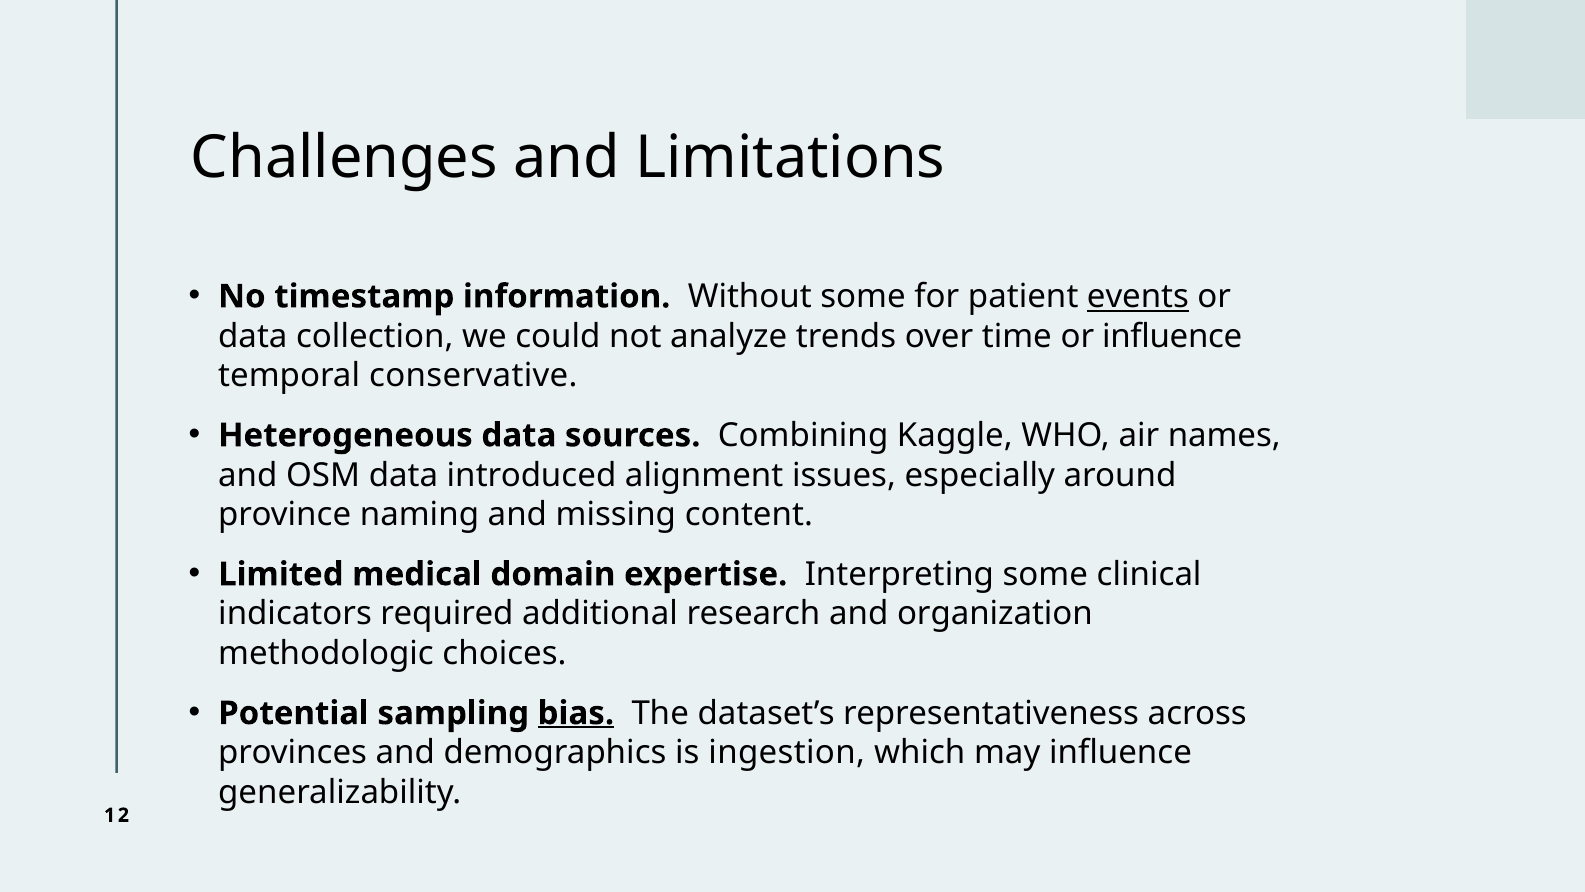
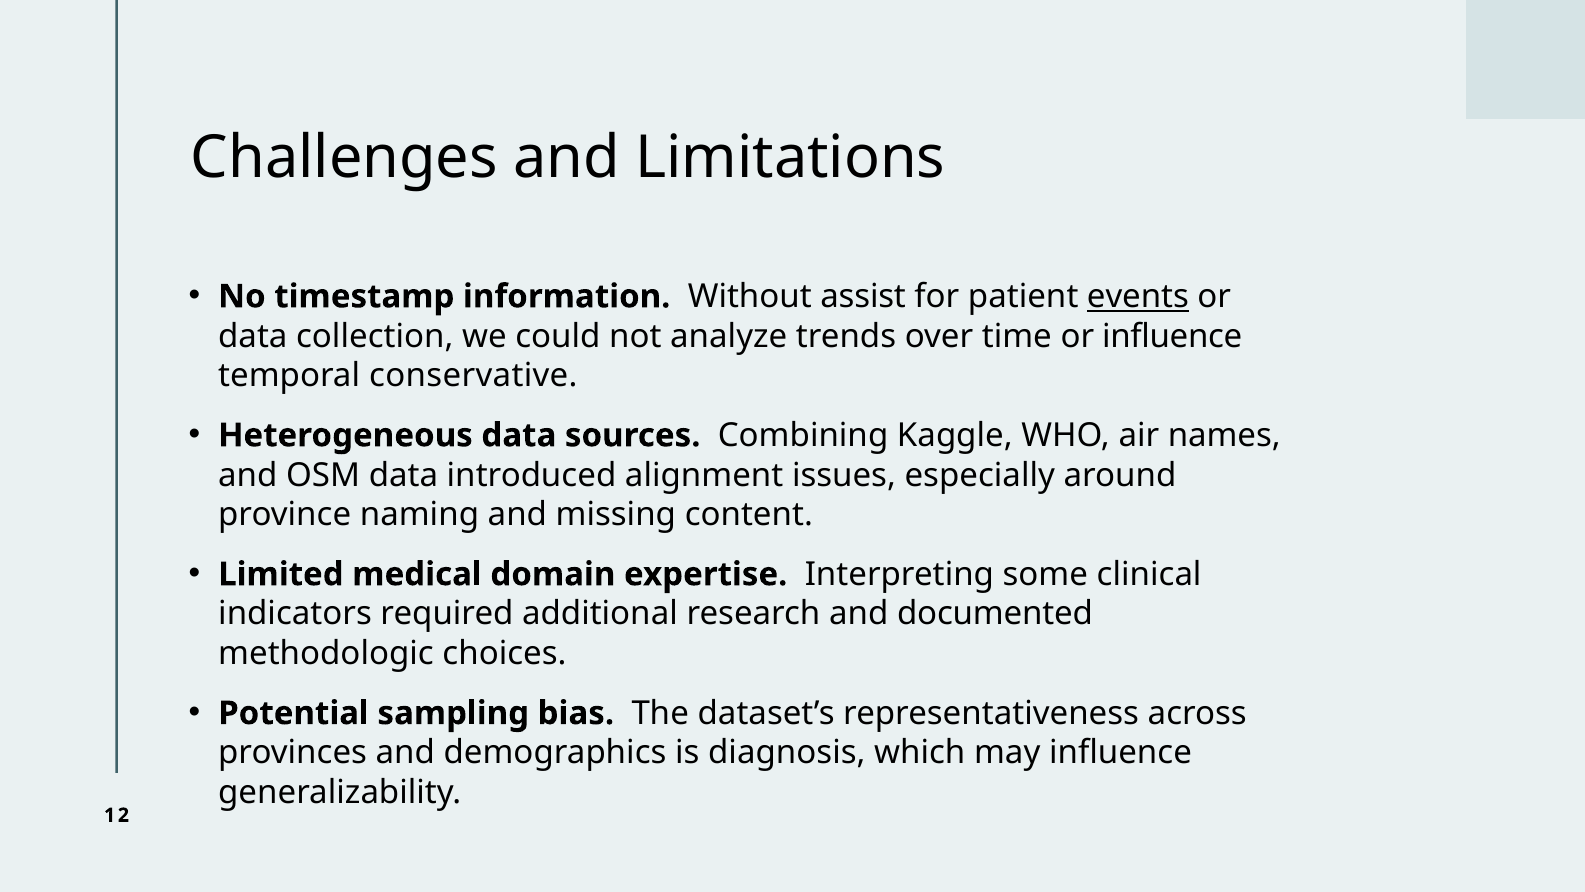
Without some: some -> assist
organization: organization -> documented
bias underline: present -> none
ingestion: ingestion -> diagnosis
